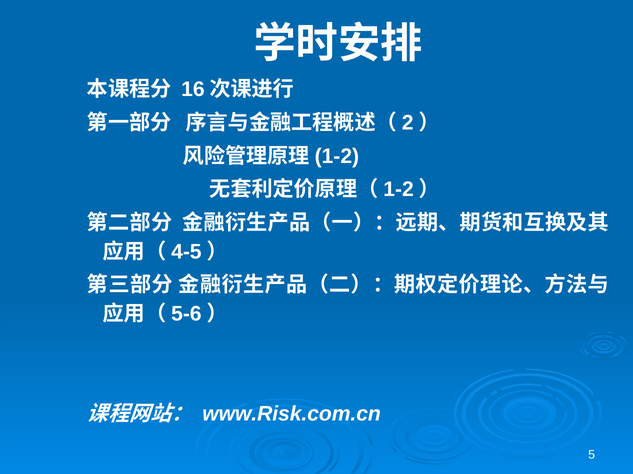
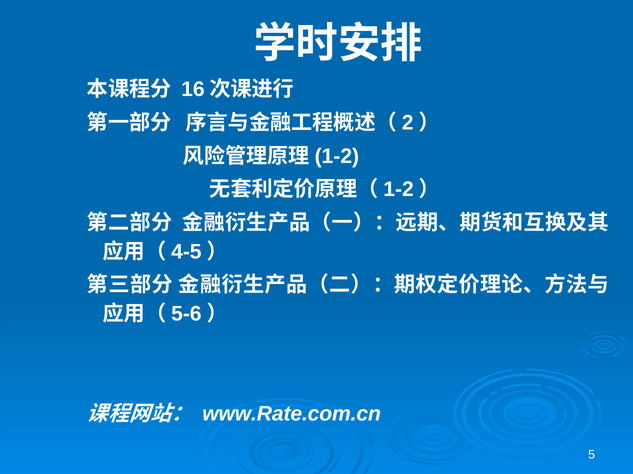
www.Risk.com.cn: www.Risk.com.cn -> www.Rate.com.cn
